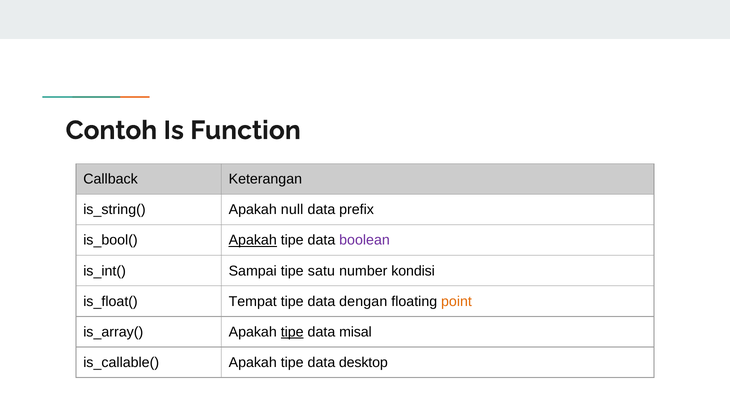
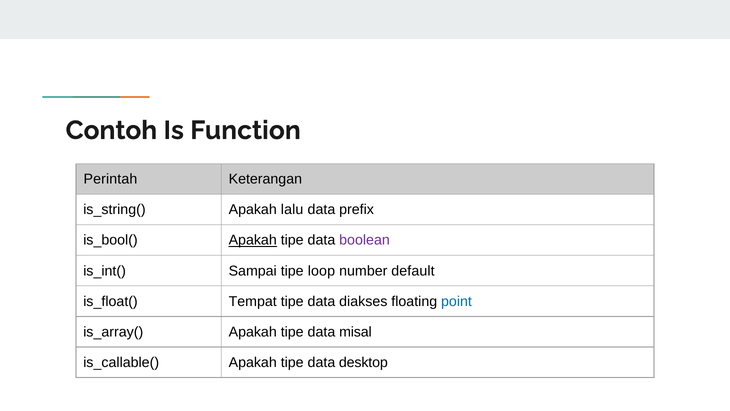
Callback: Callback -> Perintah
null: null -> lalu
satu: satu -> loop
kondisi: kondisi -> default
dengan: dengan -> diakses
point colour: orange -> blue
tipe at (292, 332) underline: present -> none
